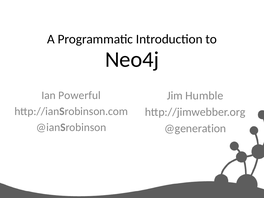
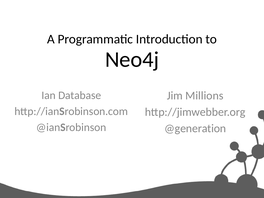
Powerful: Powerful -> Database
Humble: Humble -> Millions
